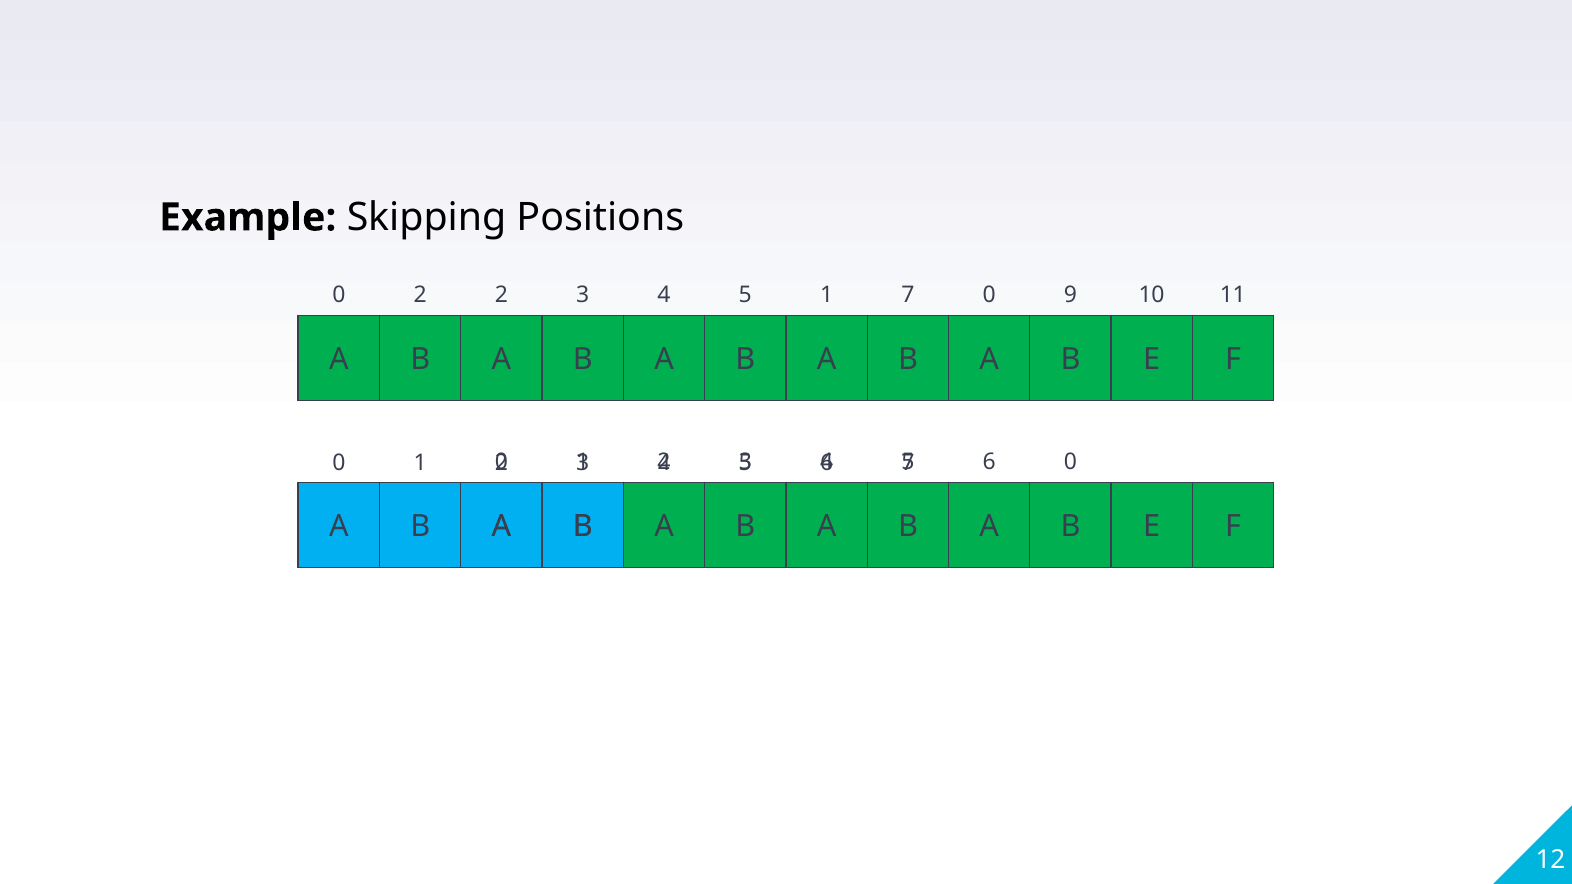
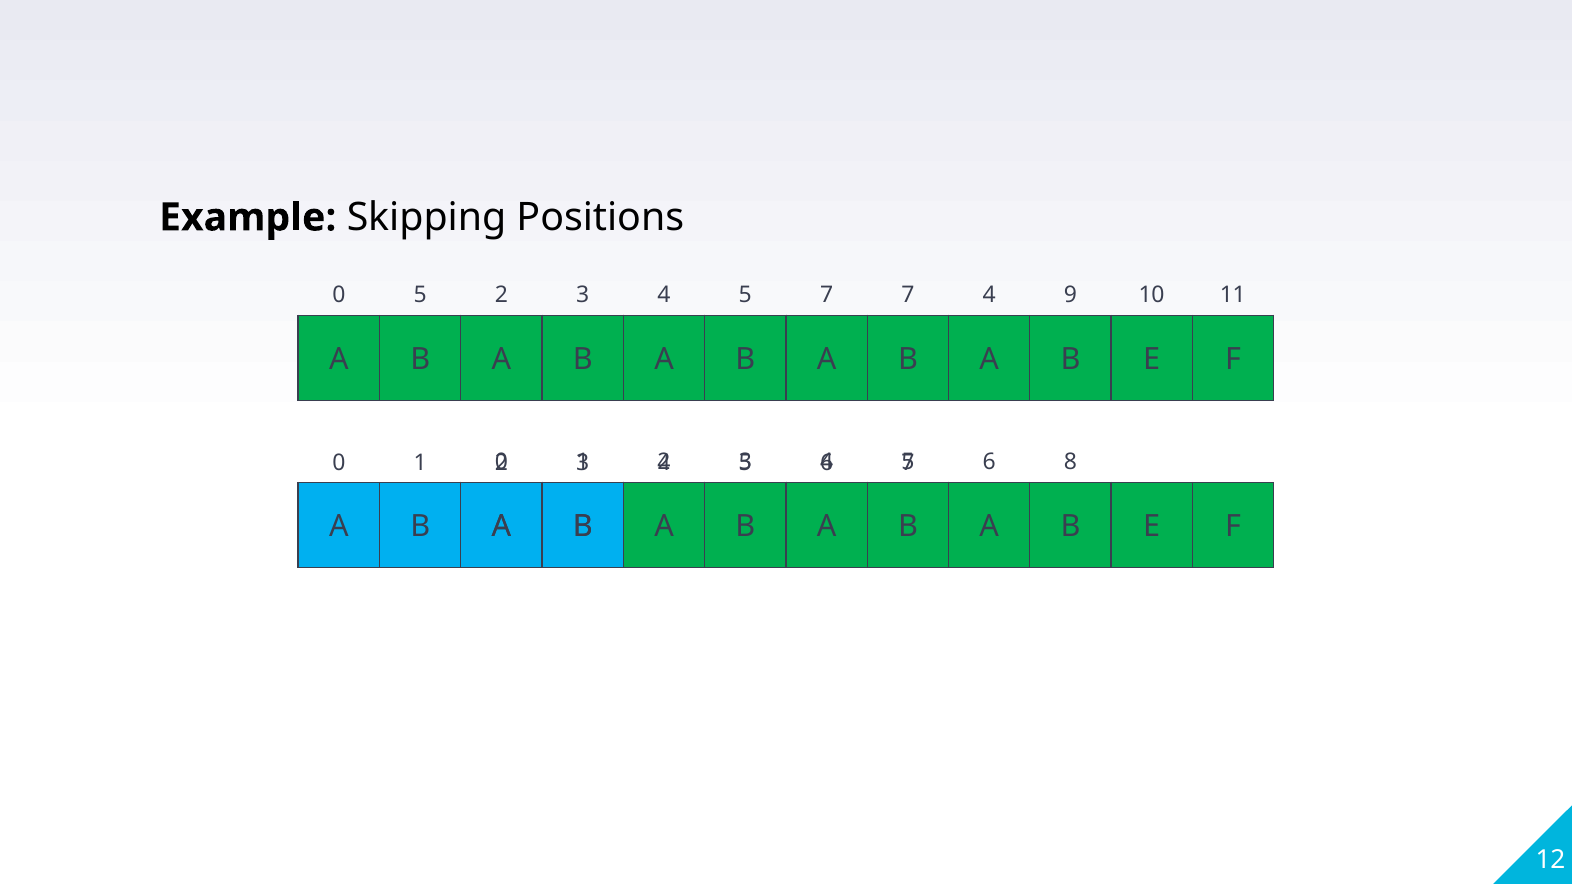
0 2: 2 -> 5
5 1: 1 -> 7
7 0: 0 -> 4
6 0: 0 -> 8
